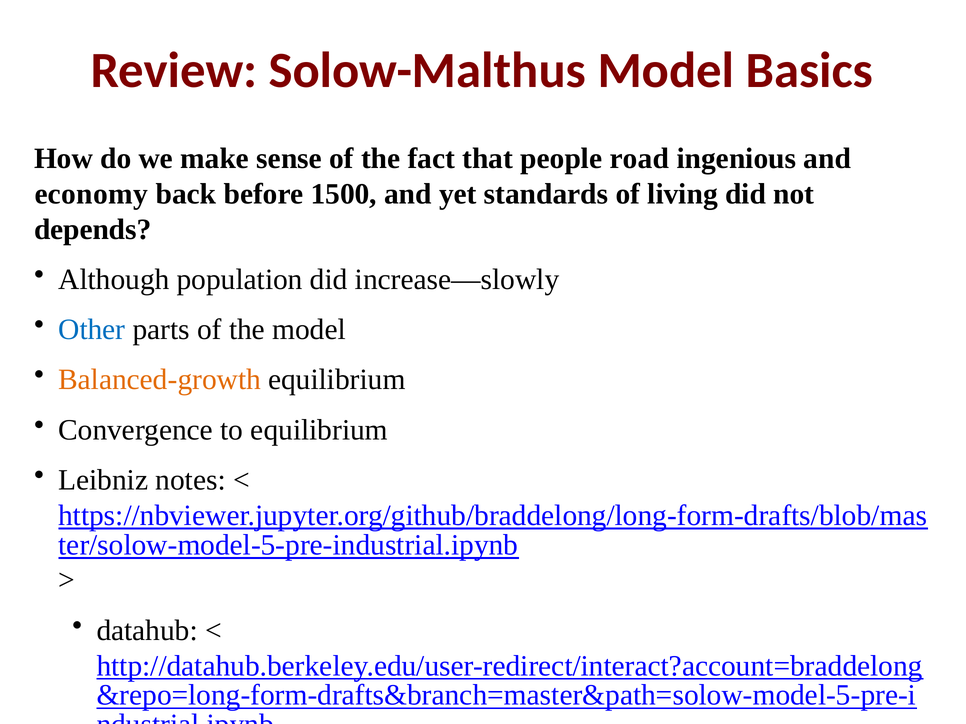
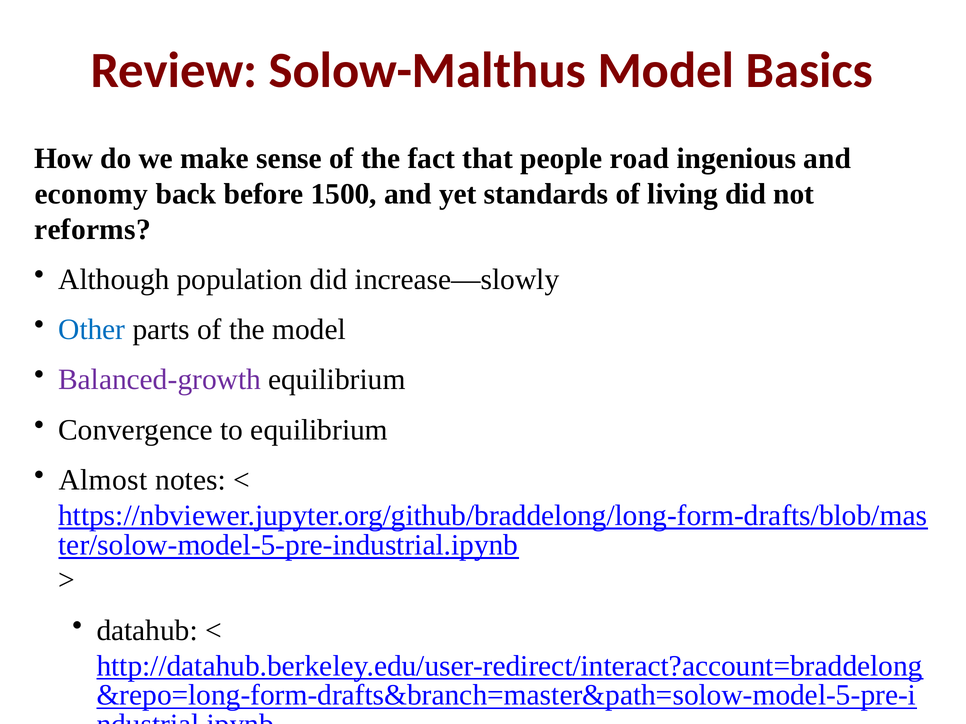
depends: depends -> reforms
Balanced-growth colour: orange -> purple
Leibniz: Leibniz -> Almost
